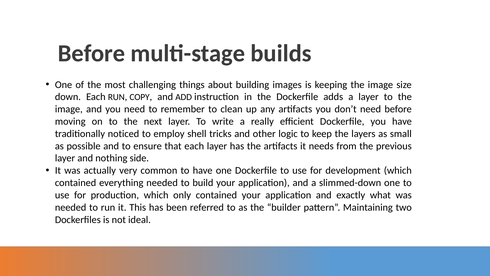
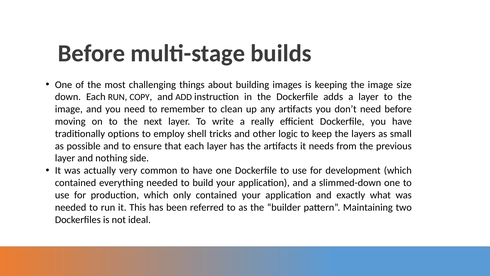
noticed: noticed -> options
